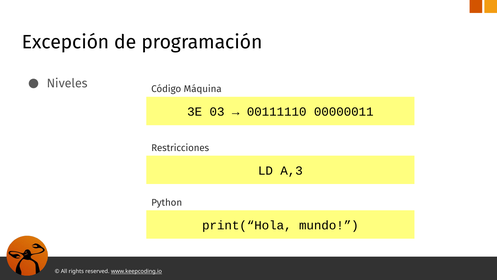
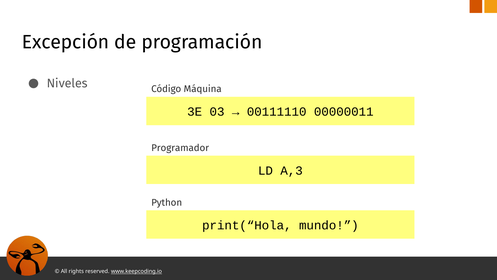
Restricciones: Restricciones -> Programador
